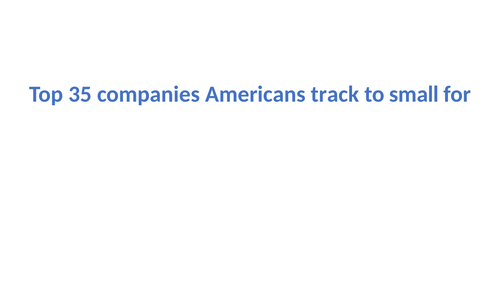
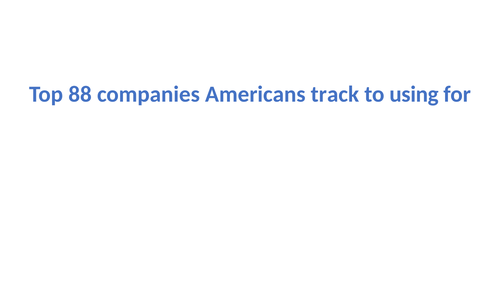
35: 35 -> 88
small: small -> using
